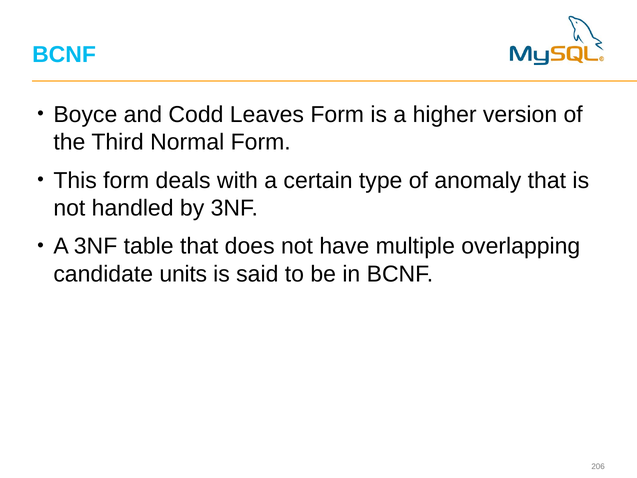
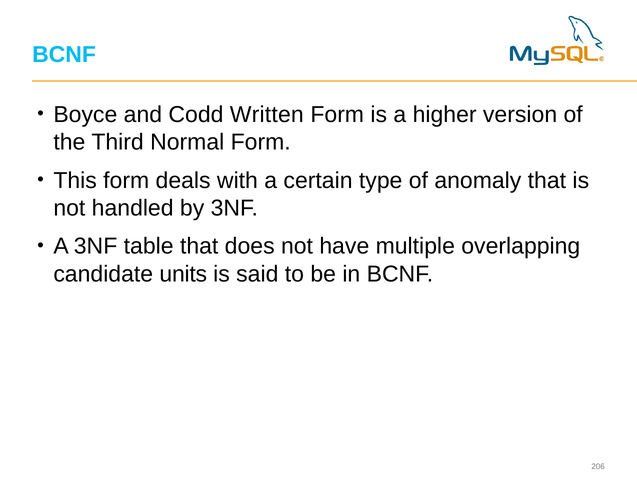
Leaves: Leaves -> Written
